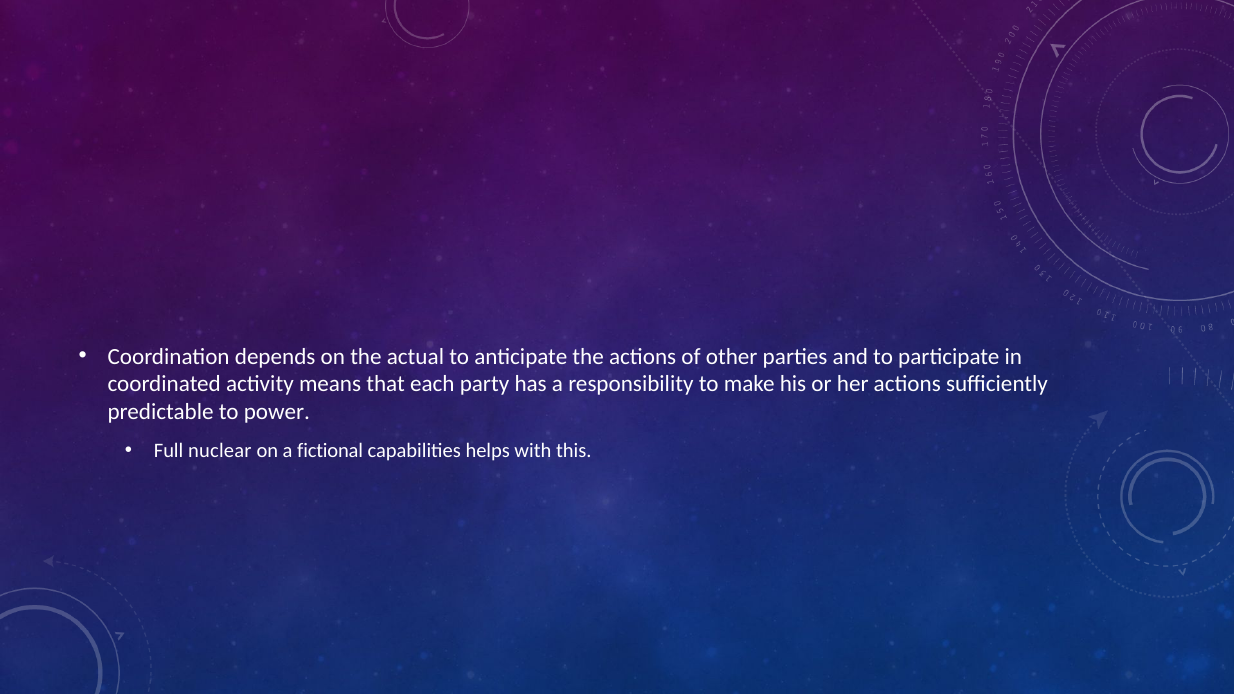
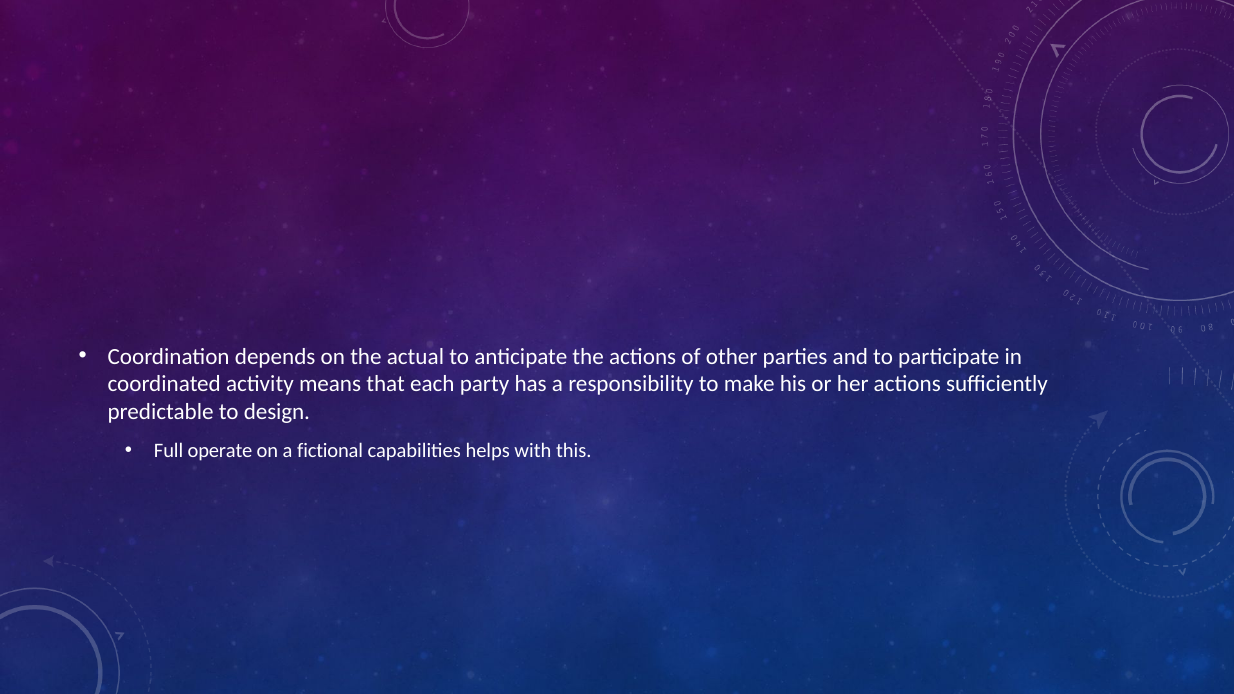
power: power -> design
nuclear: nuclear -> operate
